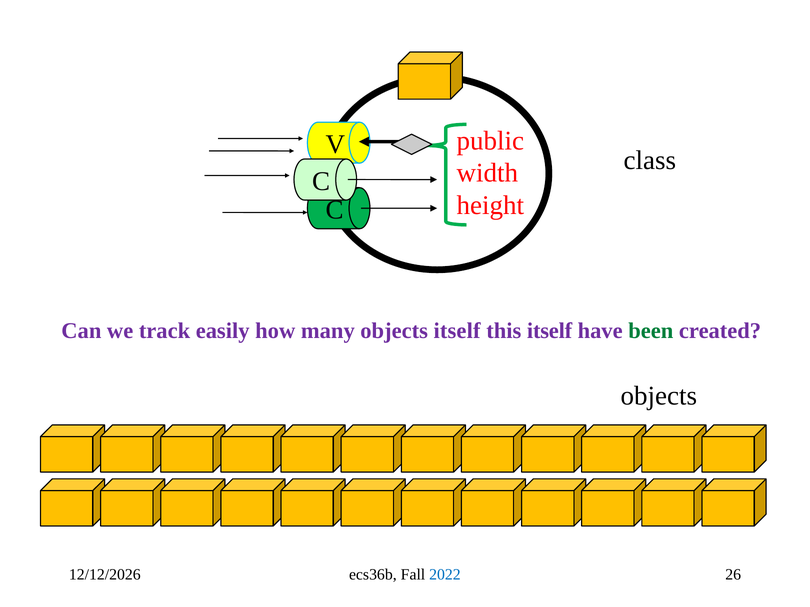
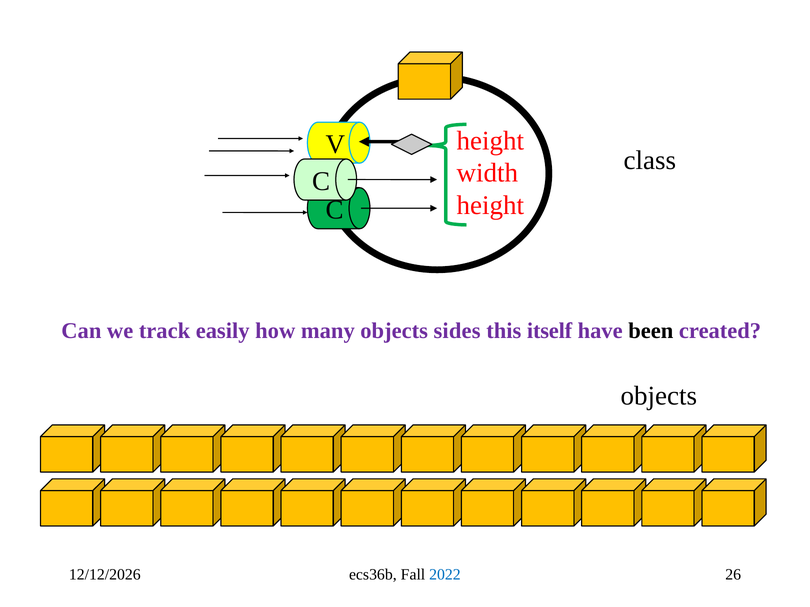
public at (490, 141): public -> height
objects itself: itself -> sides
been colour: green -> black
